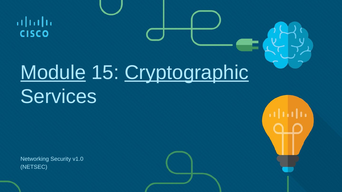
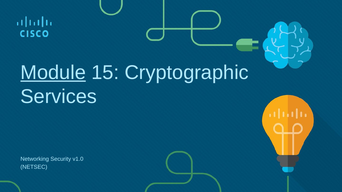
Cryptographic underline: present -> none
